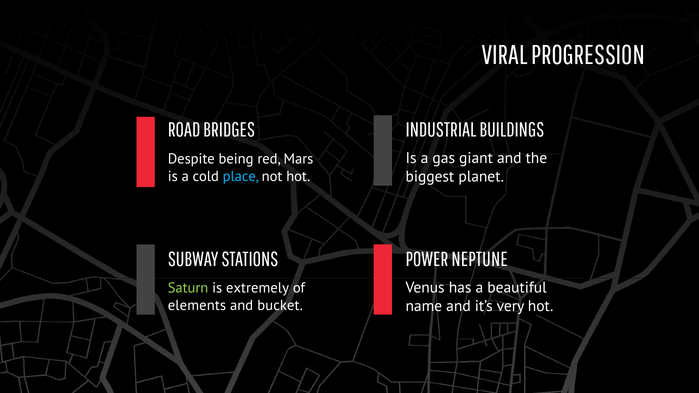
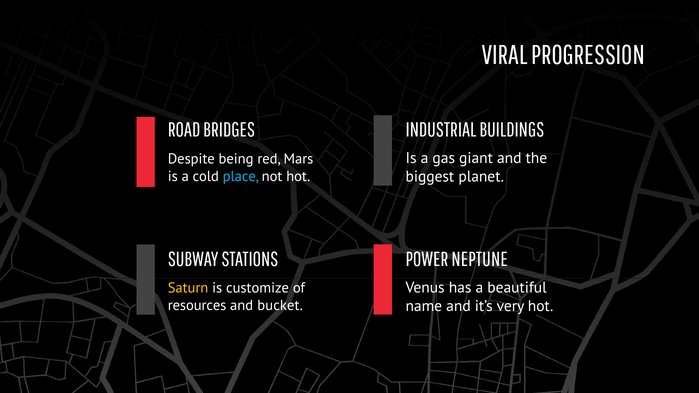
Saturn colour: light green -> yellow
extremely: extremely -> customize
elements: elements -> resources
